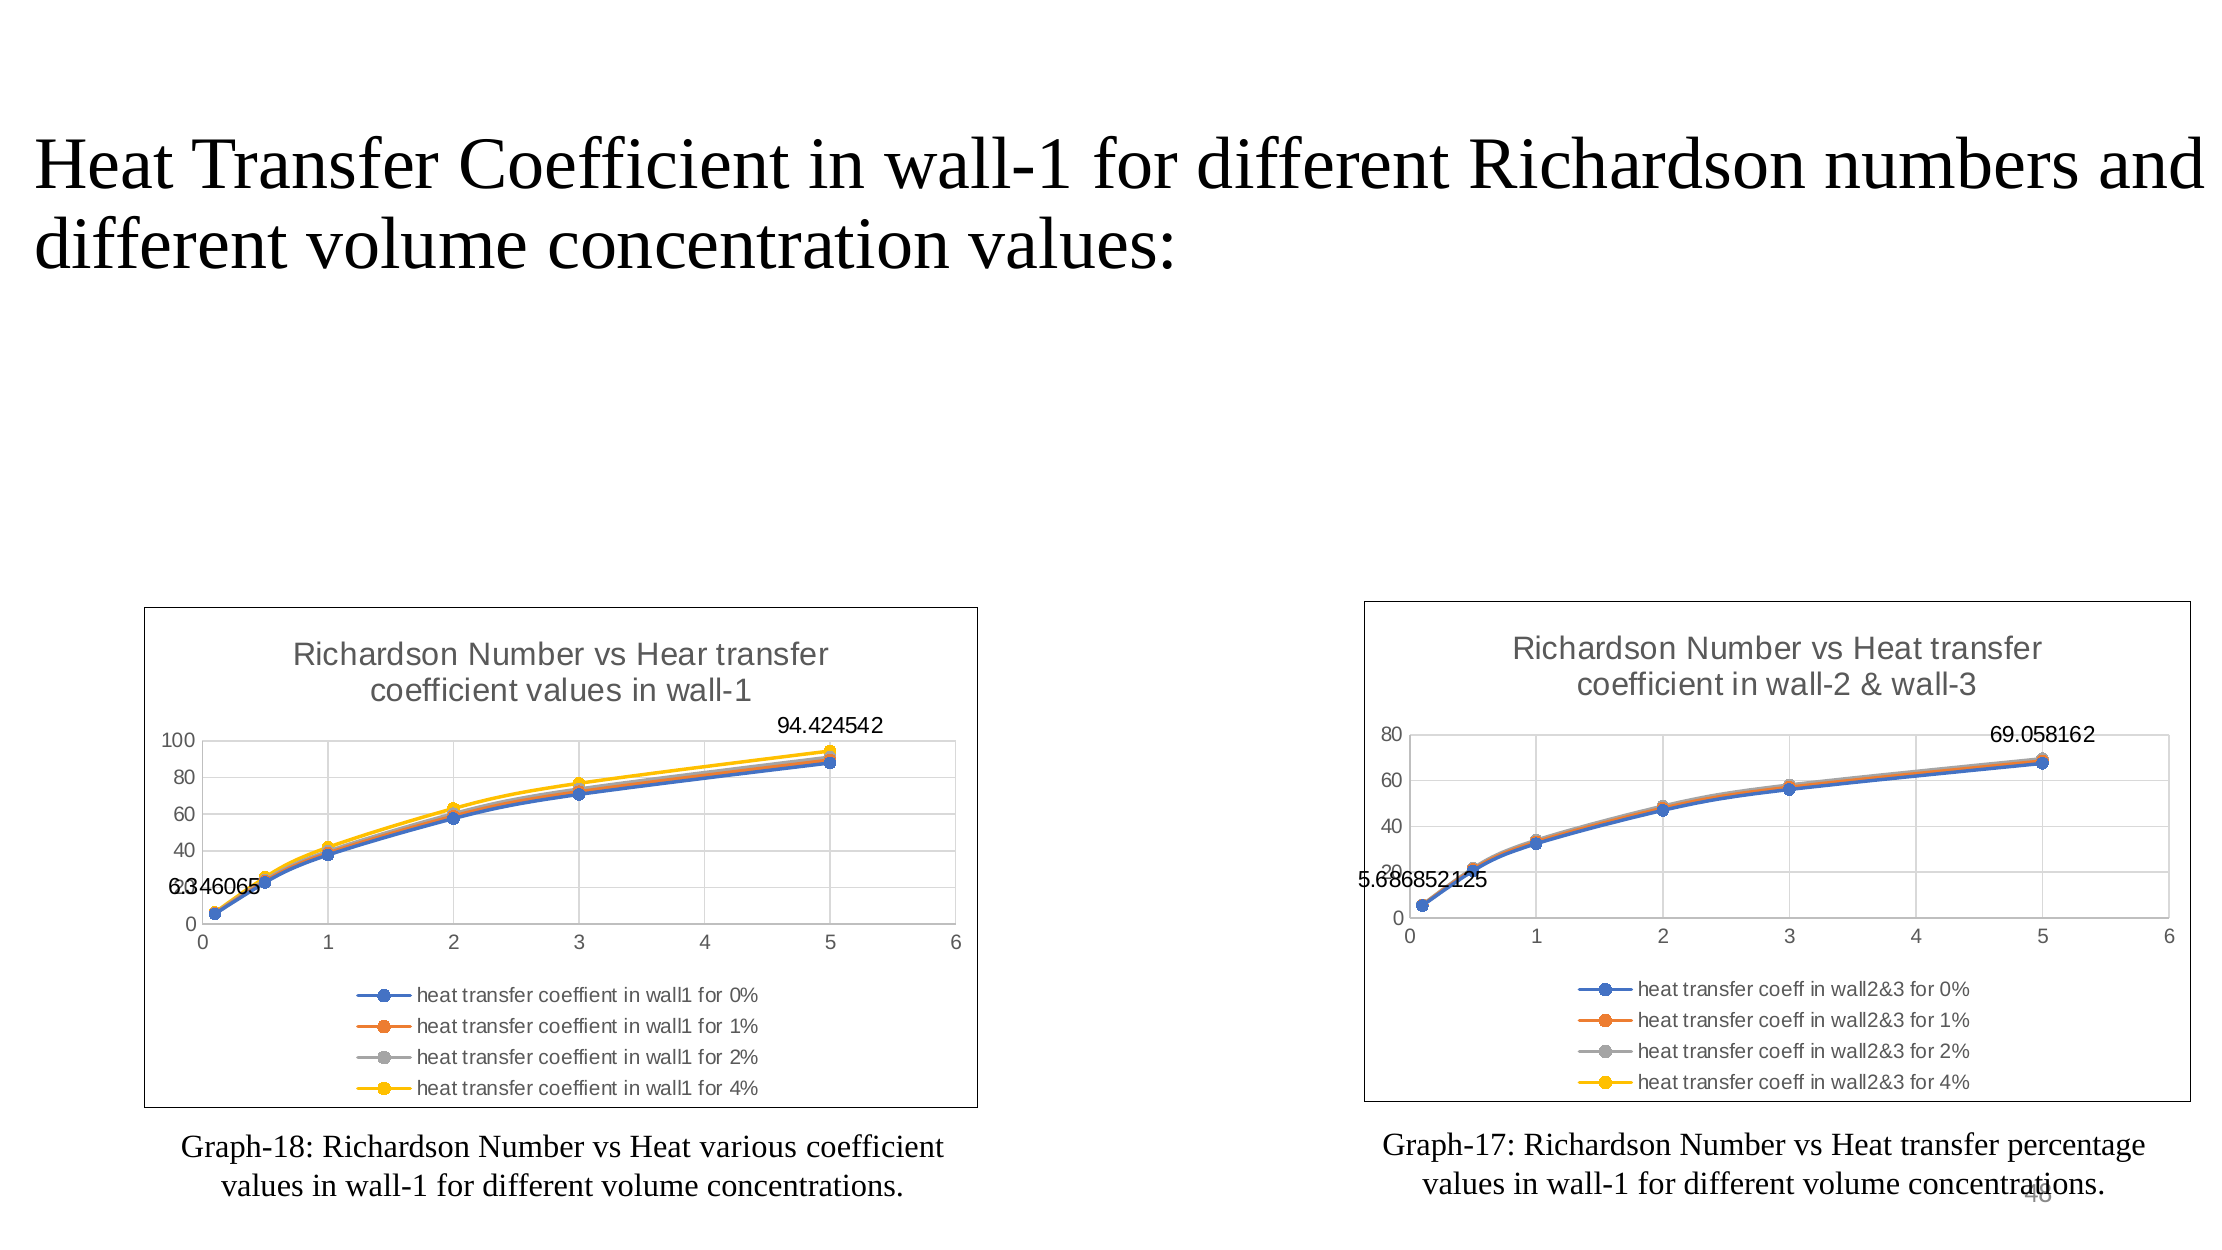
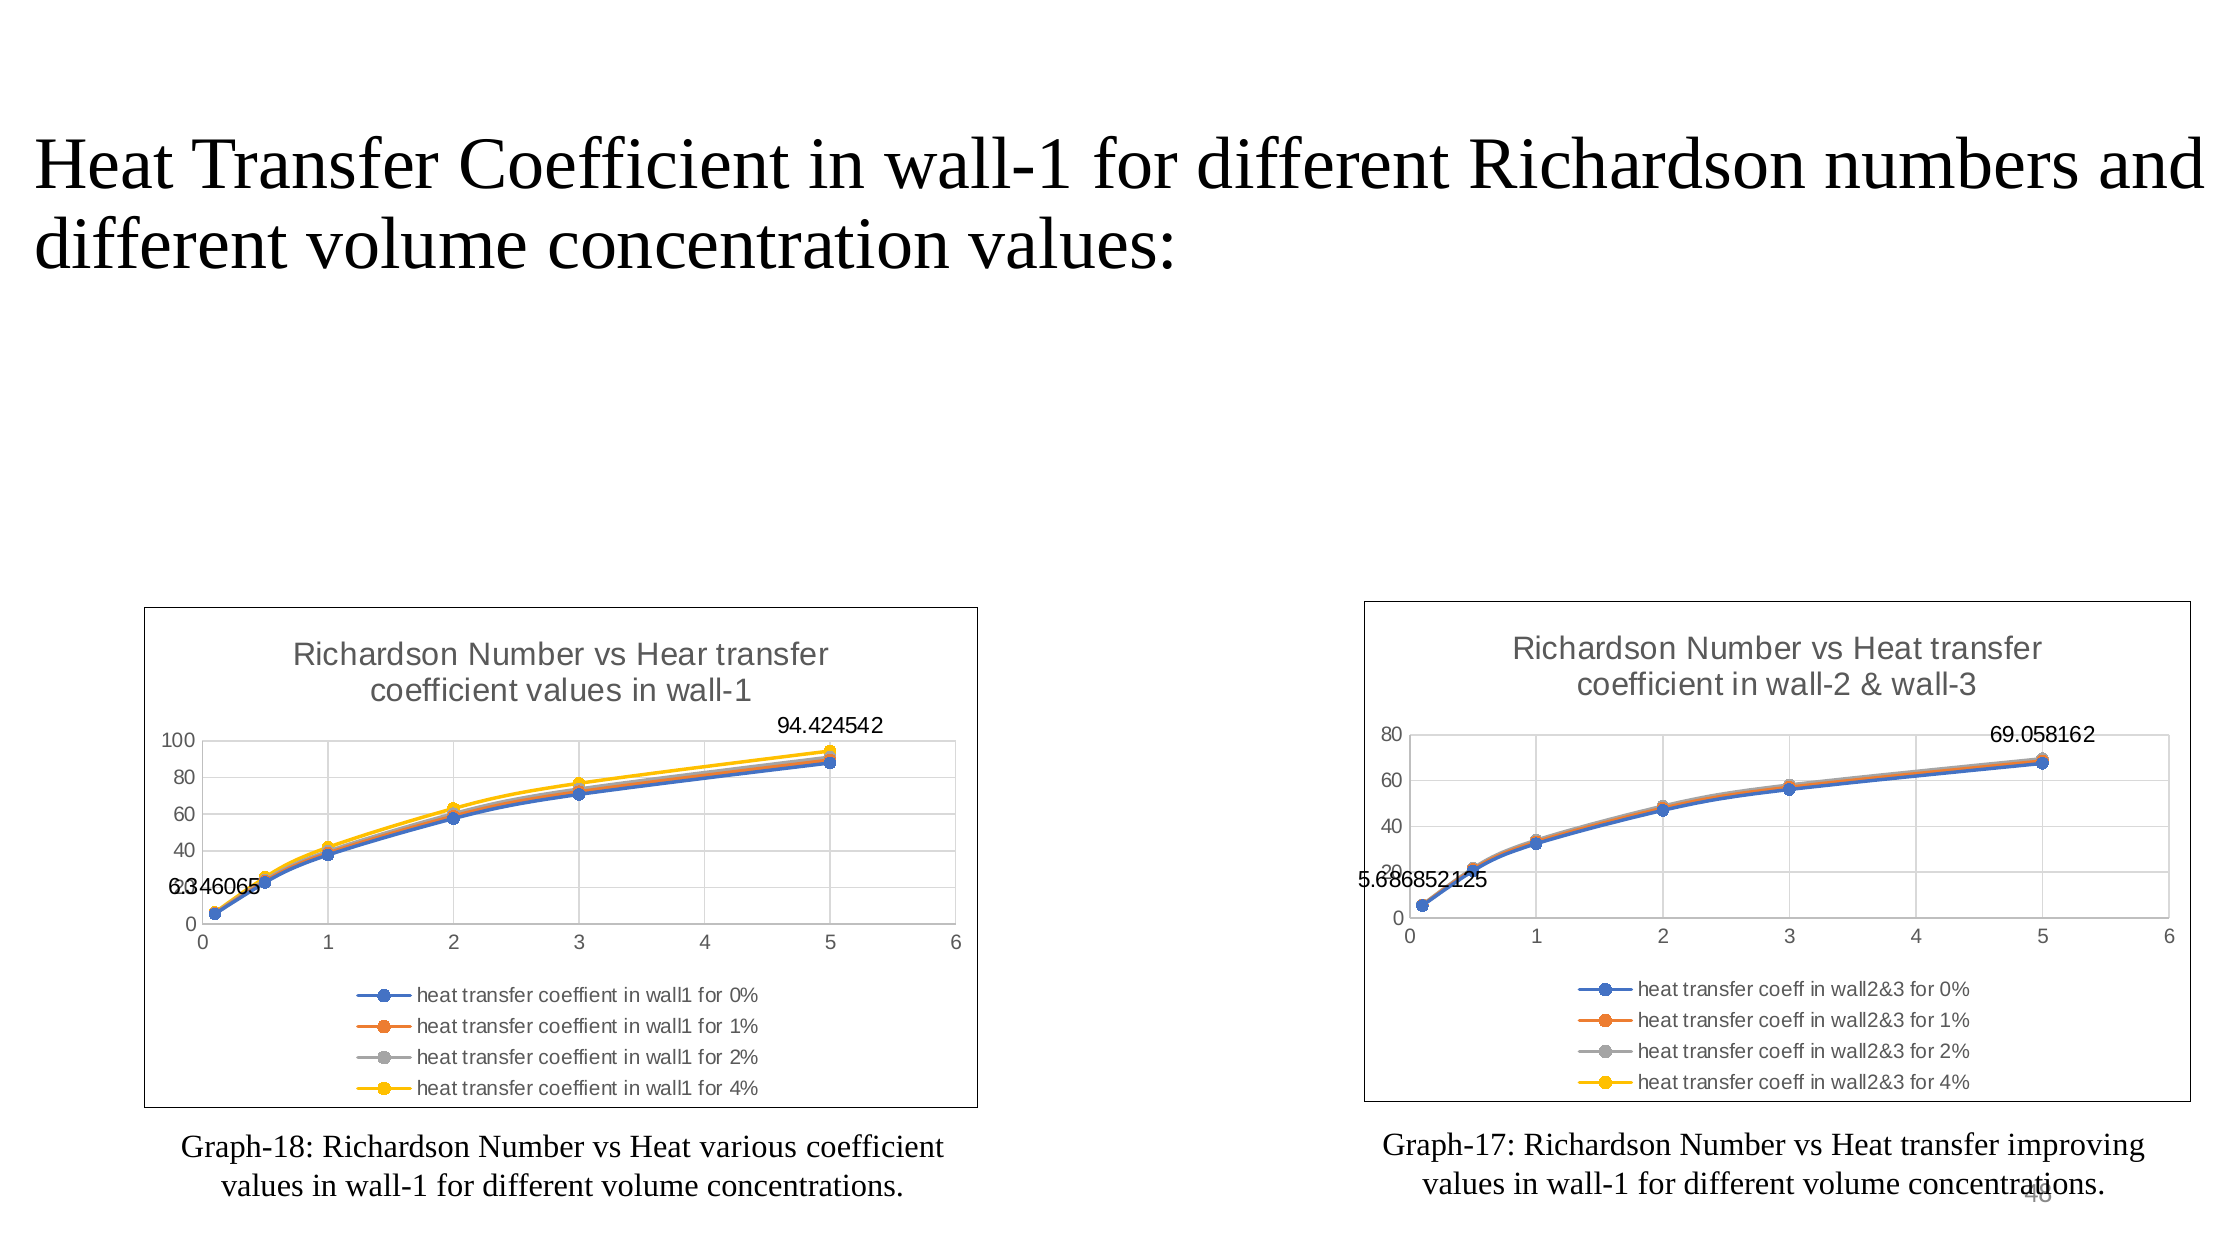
percentage: percentage -> improving
